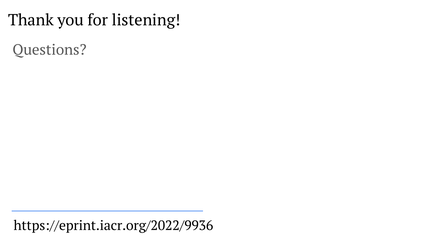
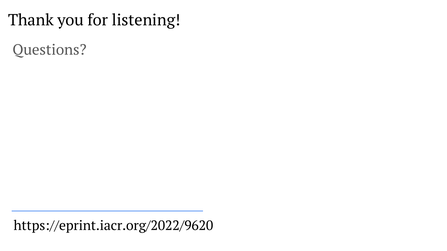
https://eprint.iacr.org/2022/9936: https://eprint.iacr.org/2022/9936 -> https://eprint.iacr.org/2022/9620
